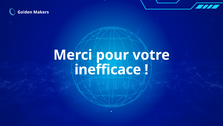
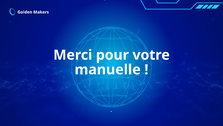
inefficace: inefficace -> manuelle
